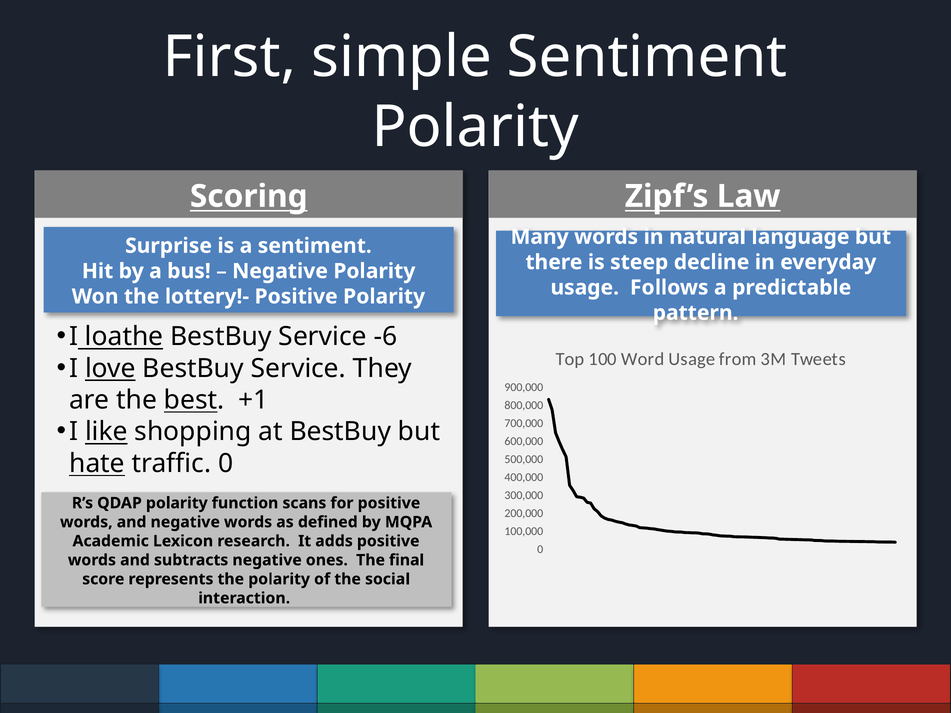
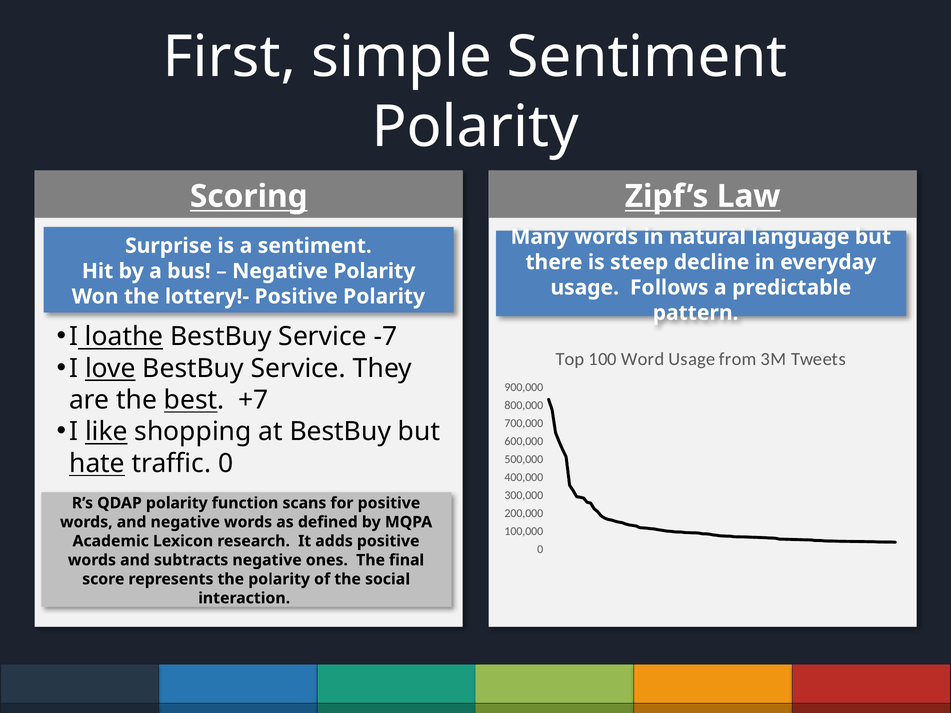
-6: -6 -> -7
+1: +1 -> +7
